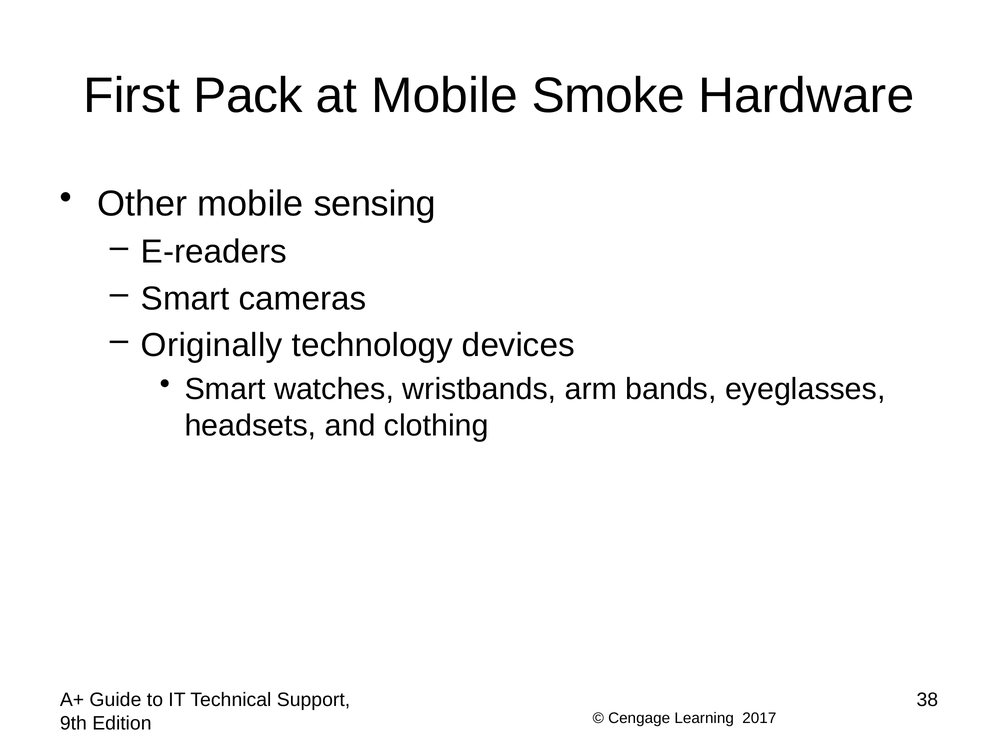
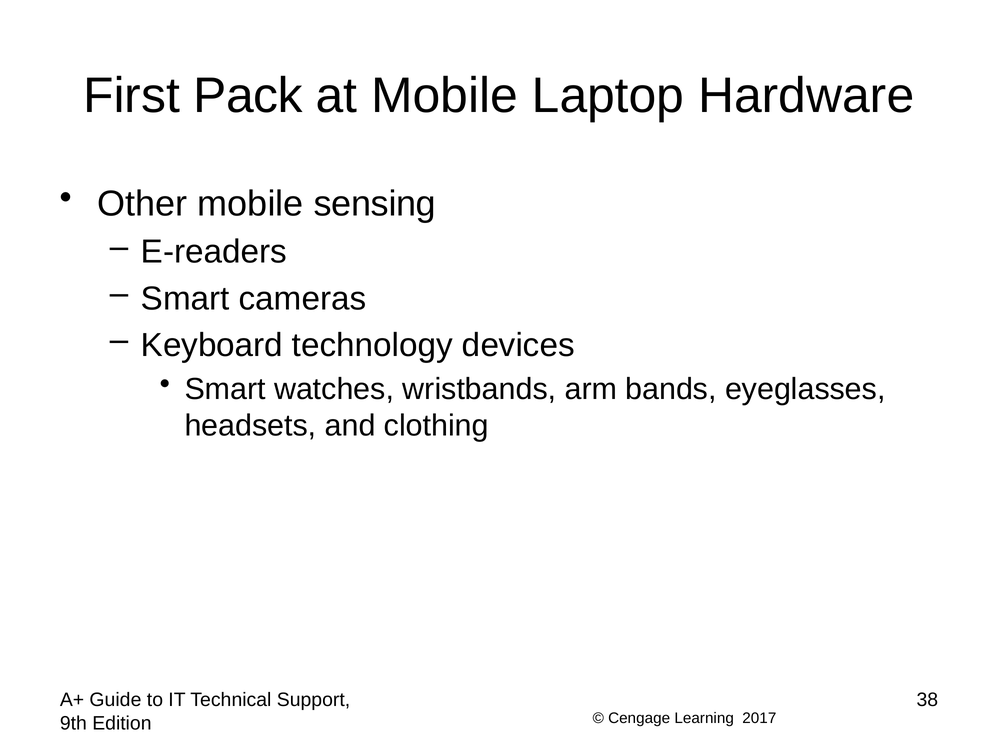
Smoke: Smoke -> Laptop
Originally: Originally -> Keyboard
